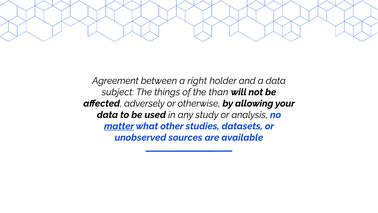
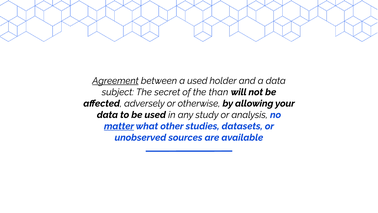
Agreement underline: none -> present
a right: right -> used
things: things -> secret
